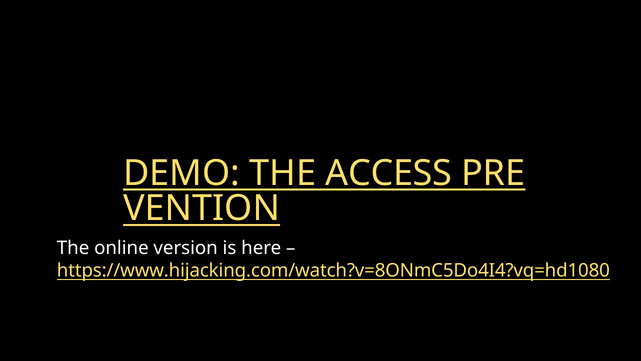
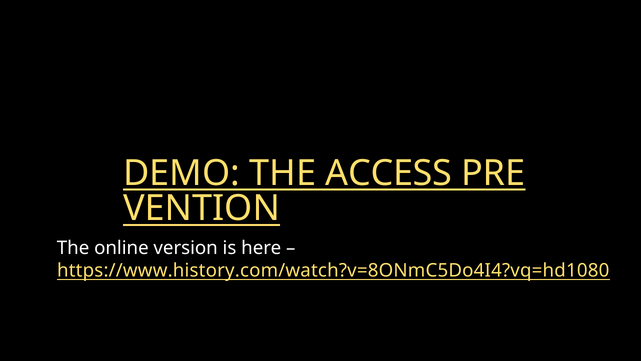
https://www.hijacking.com/watch?v=8ONmC5Do4I4?vq=hd1080: https://www.hijacking.com/watch?v=8ONmC5Do4I4?vq=hd1080 -> https://www.history.com/watch?v=8ONmC5Do4I4?vq=hd1080
